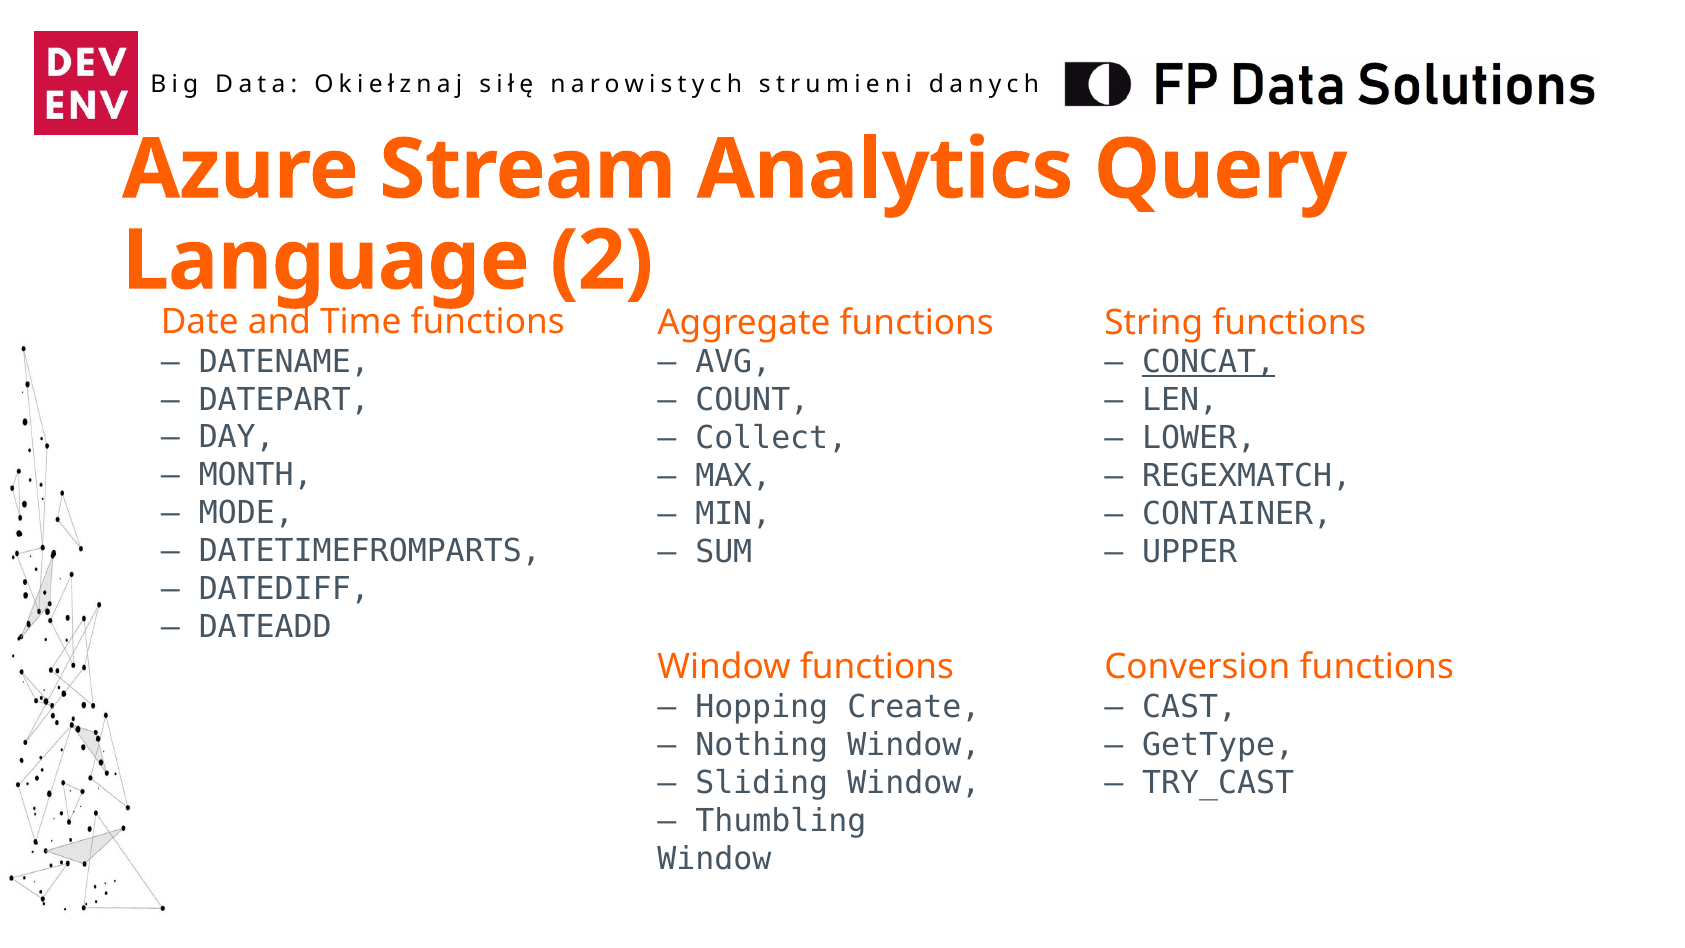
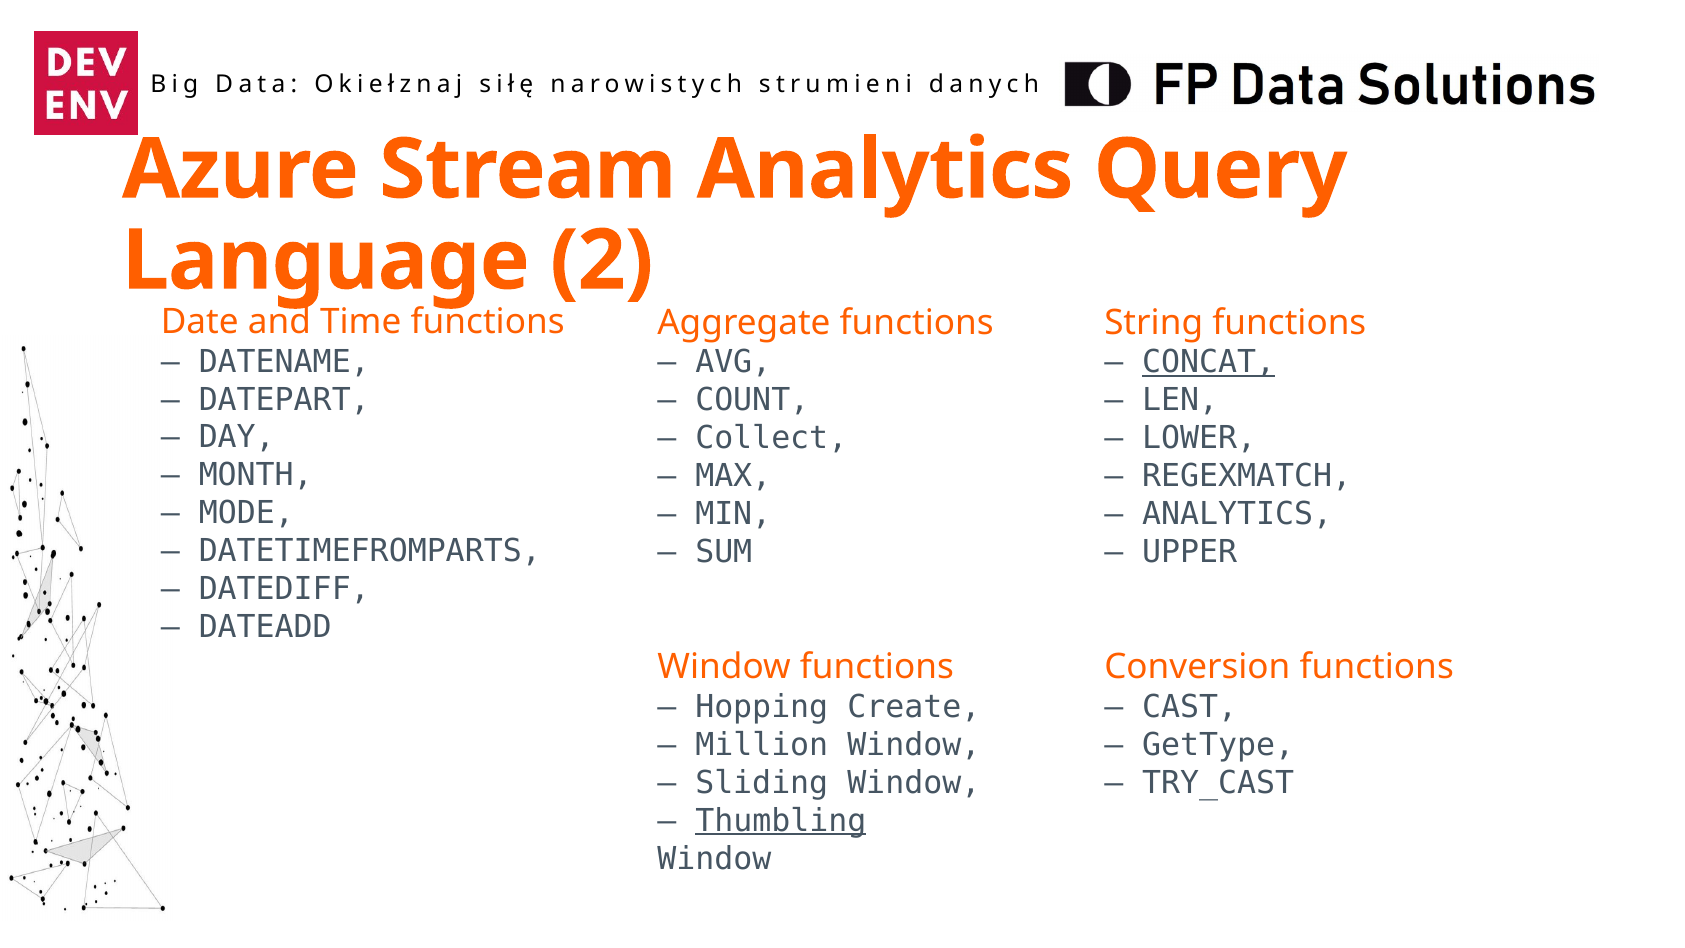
CONTAINER at (1237, 514): CONTAINER -> ANALYTICS
Nothing: Nothing -> Million
Thumbling underline: none -> present
